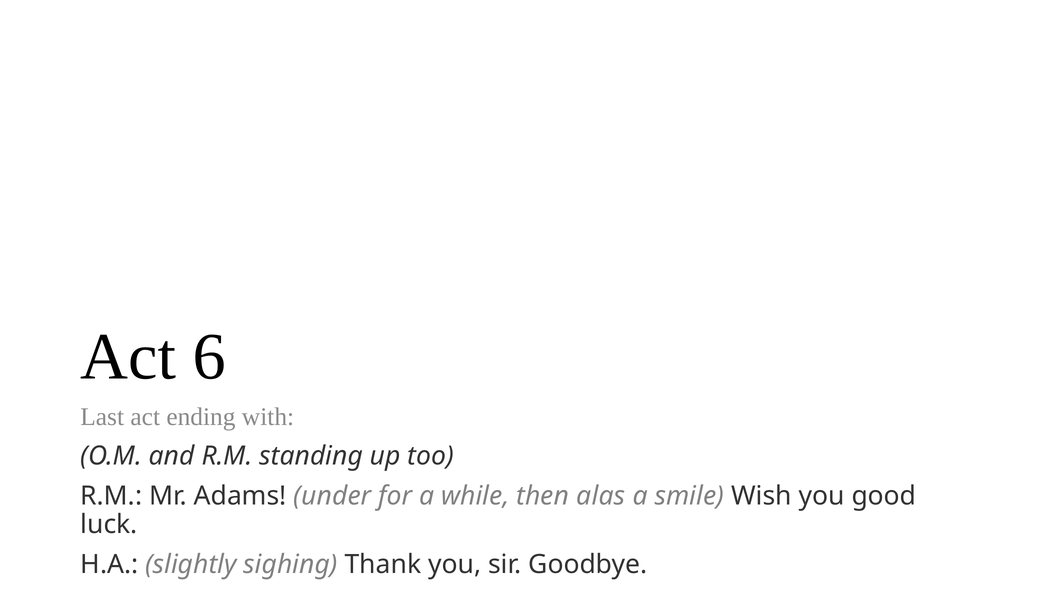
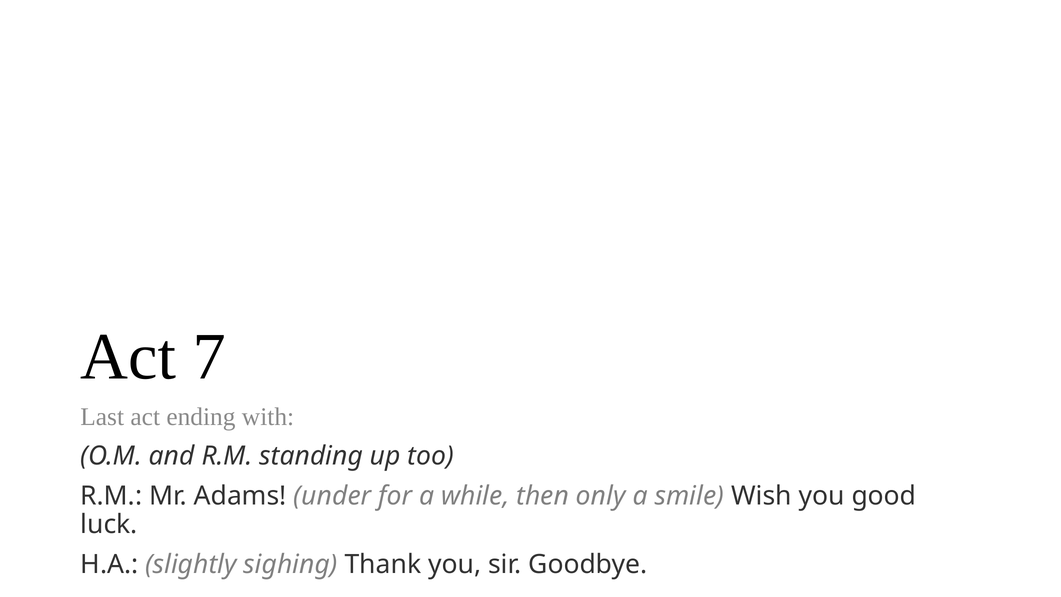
6: 6 -> 7
alas: alas -> only
